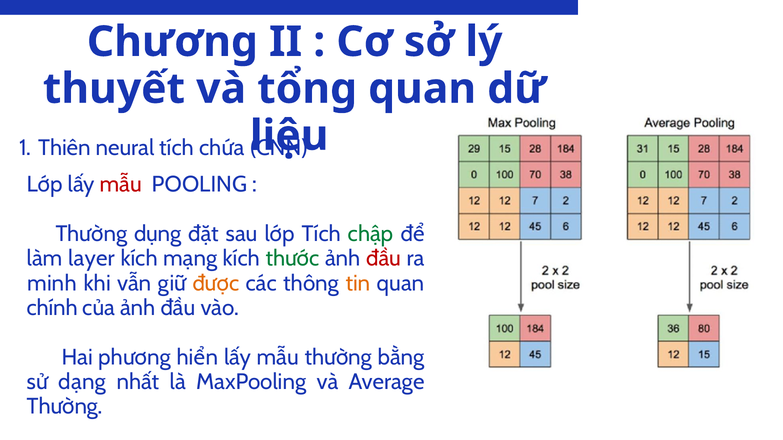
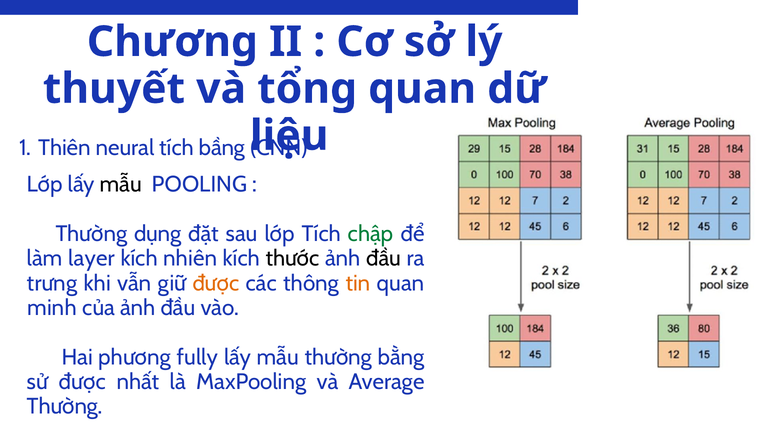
chứa: chứa -> bầng
mẫu at (121, 185) colour: red -> black
mạng: mạng -> nhiên
thước colour: green -> black
đầu at (384, 259) colour: red -> black
minh: minh -> trưng
chính: chính -> minh
hiển: hiển -> fully
sử dạng: dạng -> được
